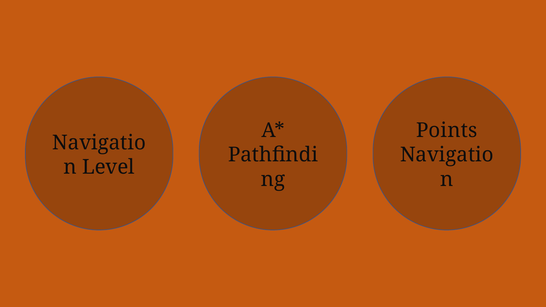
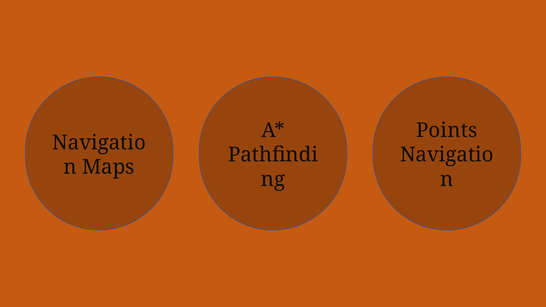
Level: Level -> Maps
